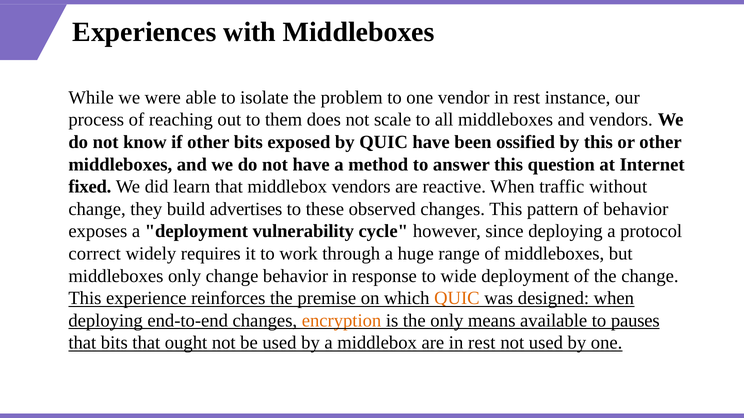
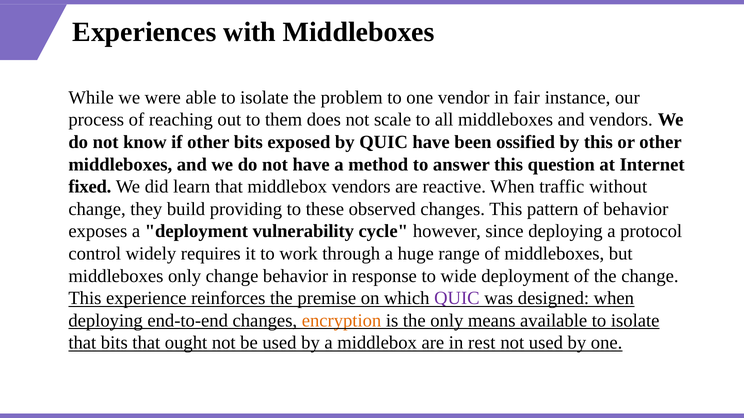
vendor in rest: rest -> fair
advertises: advertises -> providing
correct: correct -> control
QUIC at (457, 299) colour: orange -> purple
available to pauses: pauses -> isolate
